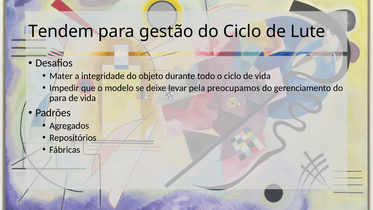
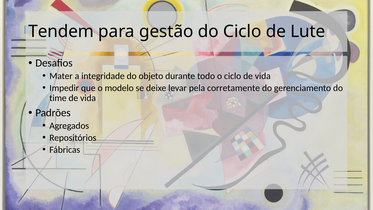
preocupamos: preocupamos -> corretamente
para at (58, 98): para -> time
